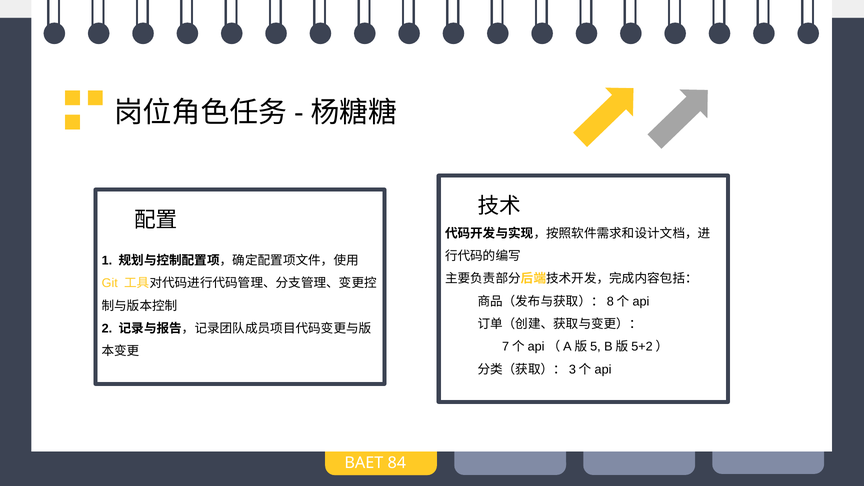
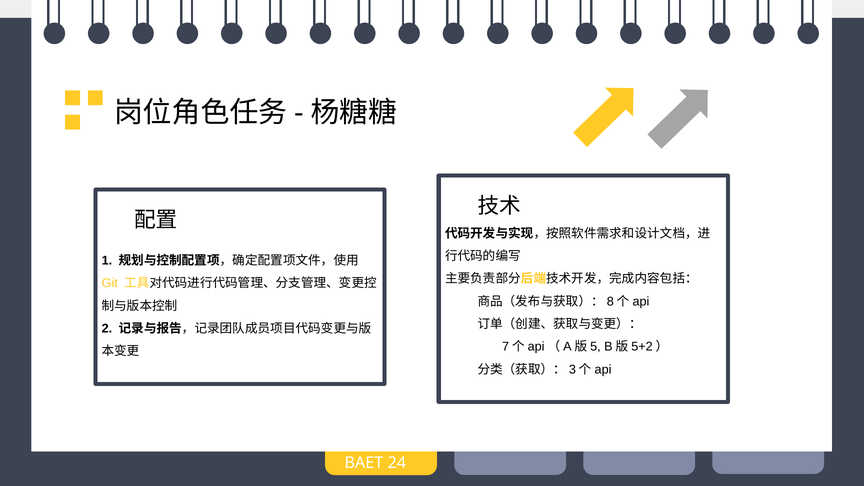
84: 84 -> 24
